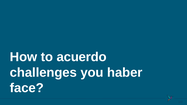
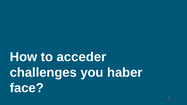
acuerdo: acuerdo -> acceder
